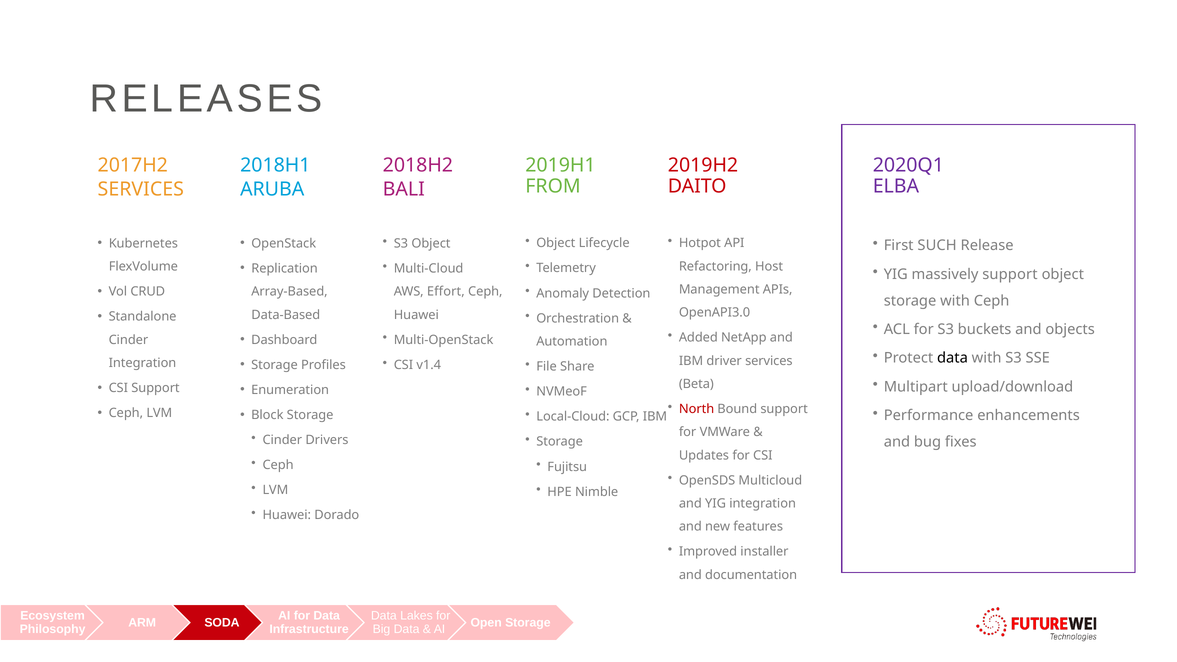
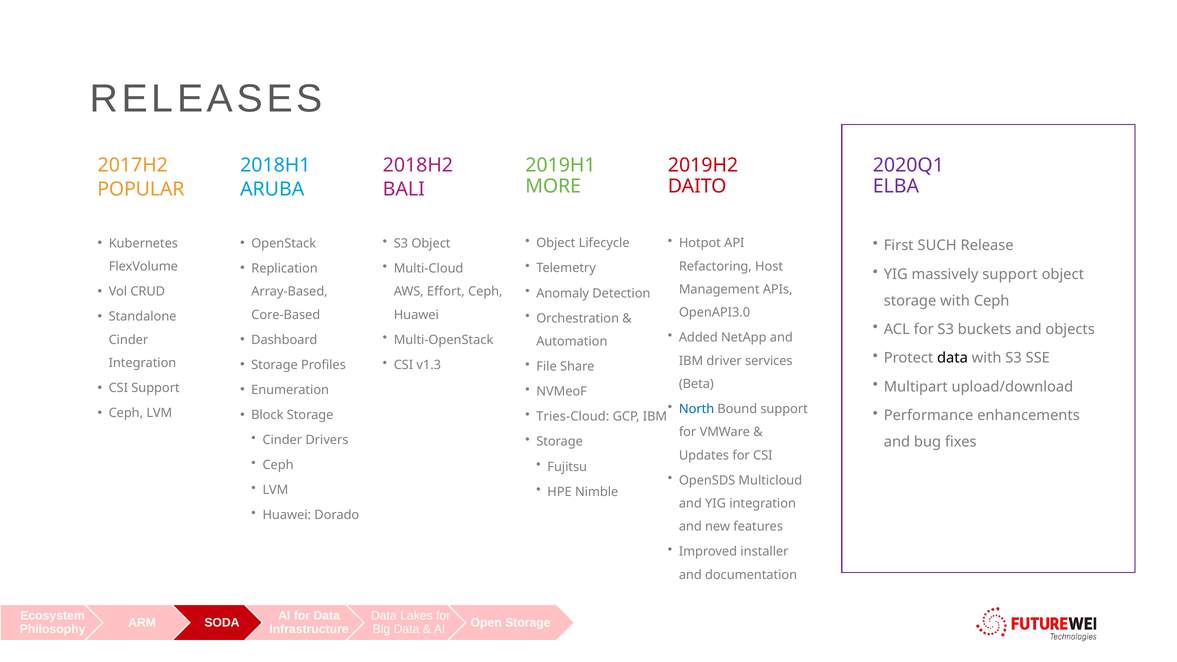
FROM: FROM -> MORE
SERVICES at (141, 189): SERVICES -> POPULAR
Data-Based: Data-Based -> Core-Based
v1.4: v1.4 -> v1.3
North colour: red -> blue
Local-Cloud: Local-Cloud -> Tries-Cloud
